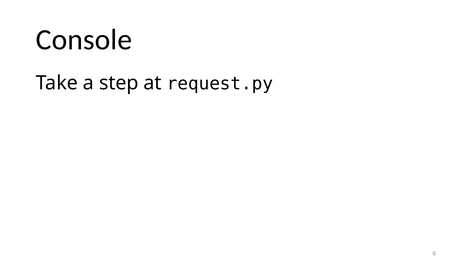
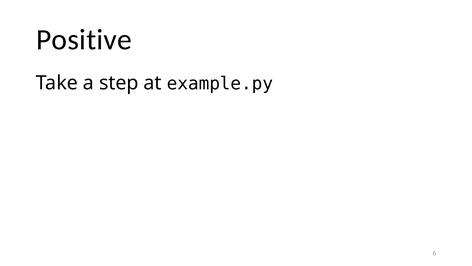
Console: Console -> Positive
request.py: request.py -> example.py
